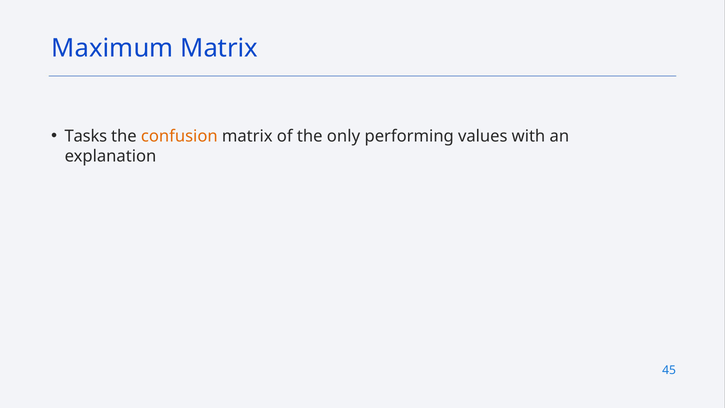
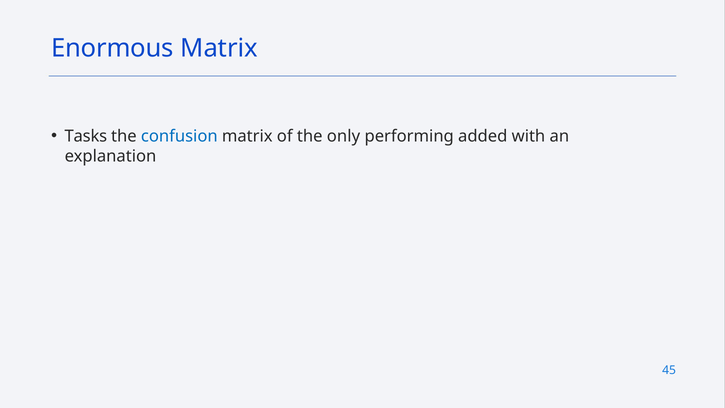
Maximum: Maximum -> Enormous
confusion colour: orange -> blue
values: values -> added
